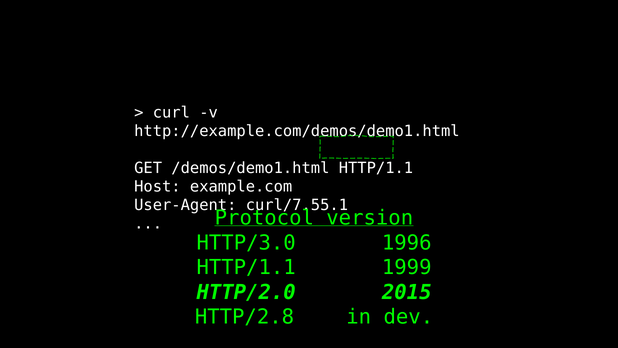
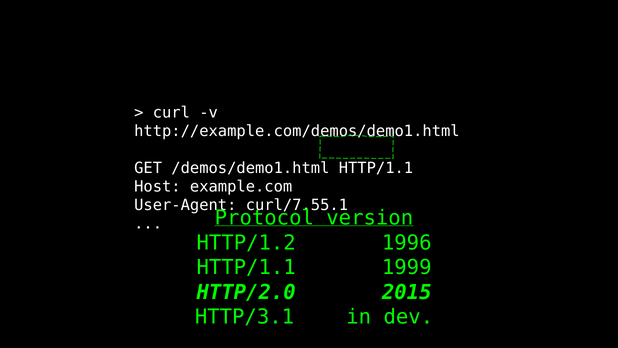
HTTP/3.0: HTTP/3.0 -> HTTP/1.2
HTTP/2.8: HTTP/2.8 -> HTTP/3.1
